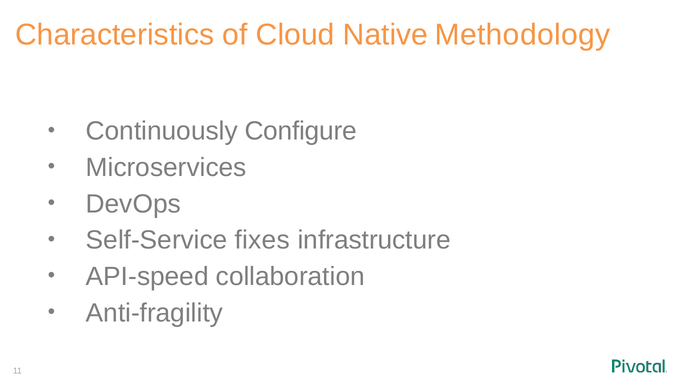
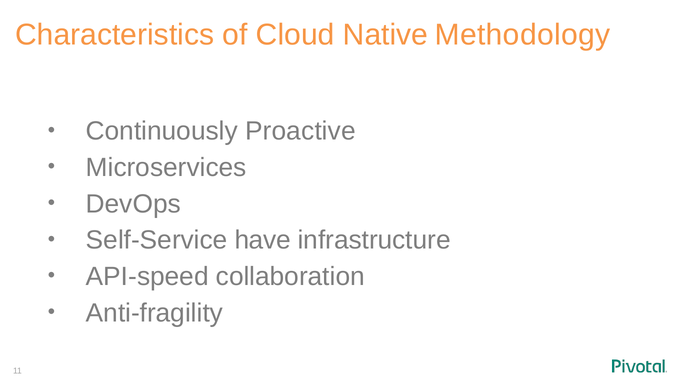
Configure: Configure -> Proactive
fixes: fixes -> have
